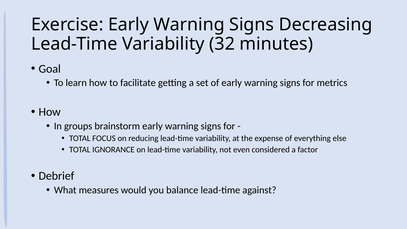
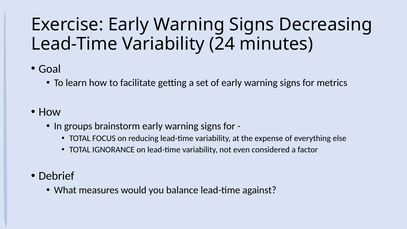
32: 32 -> 24
